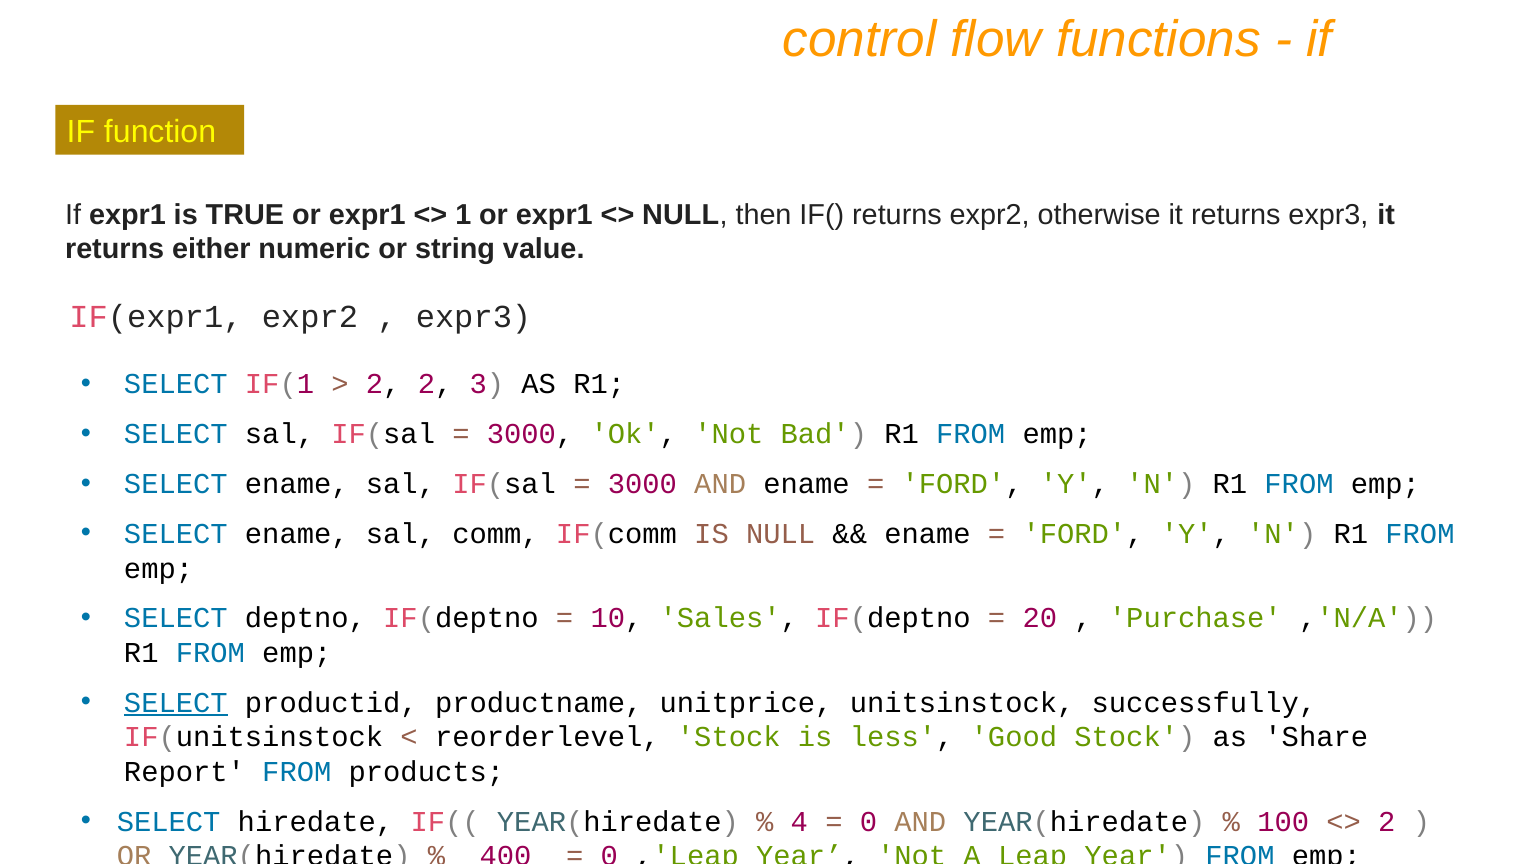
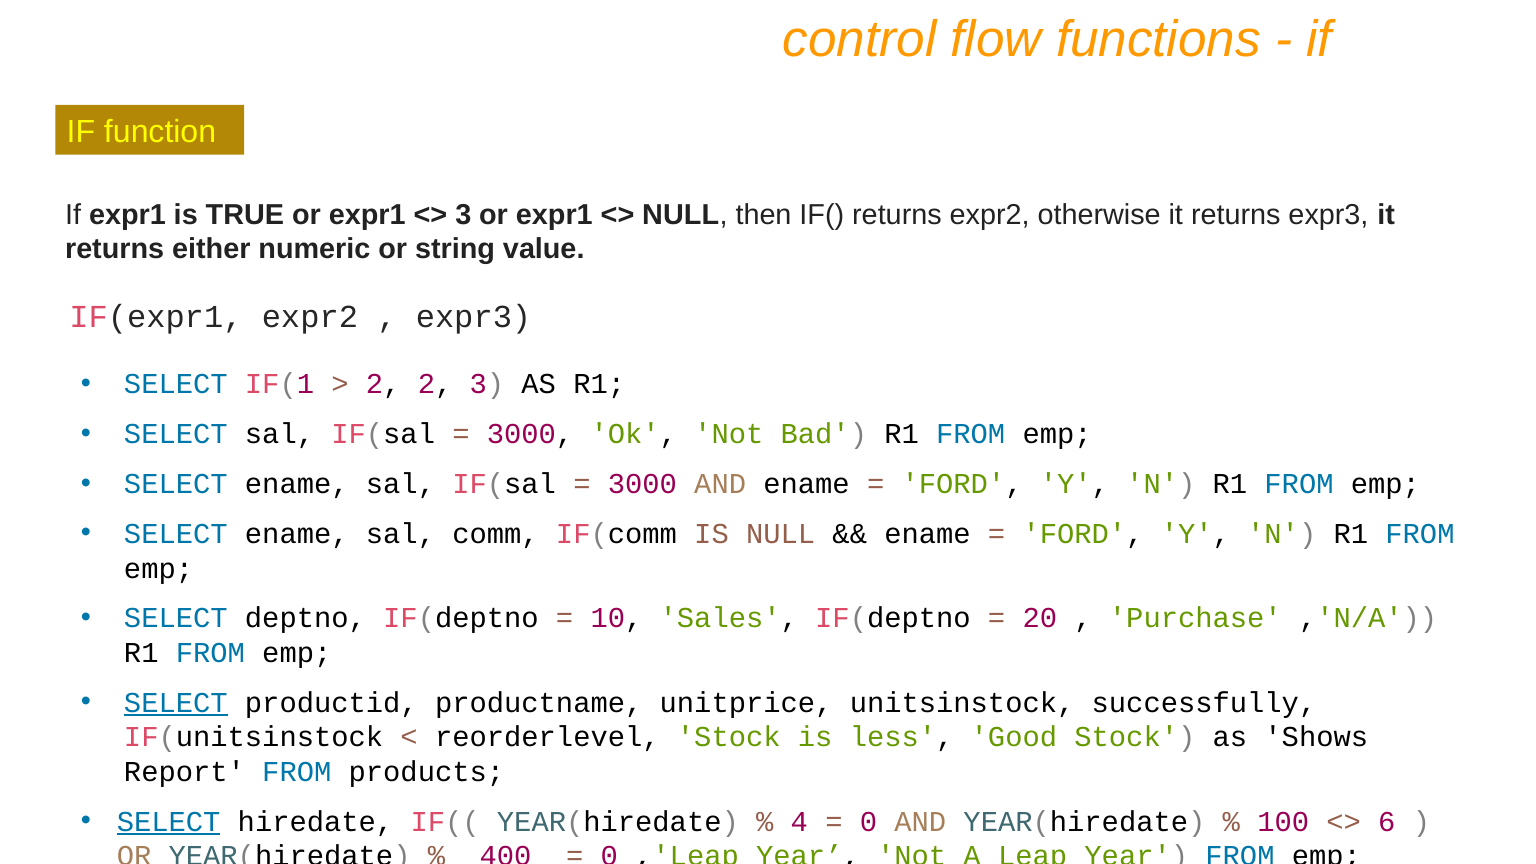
1 at (463, 214): 1 -> 3
Share: Share -> Shows
SELECT at (169, 822) underline: none -> present
2 at (1387, 822): 2 -> 6
